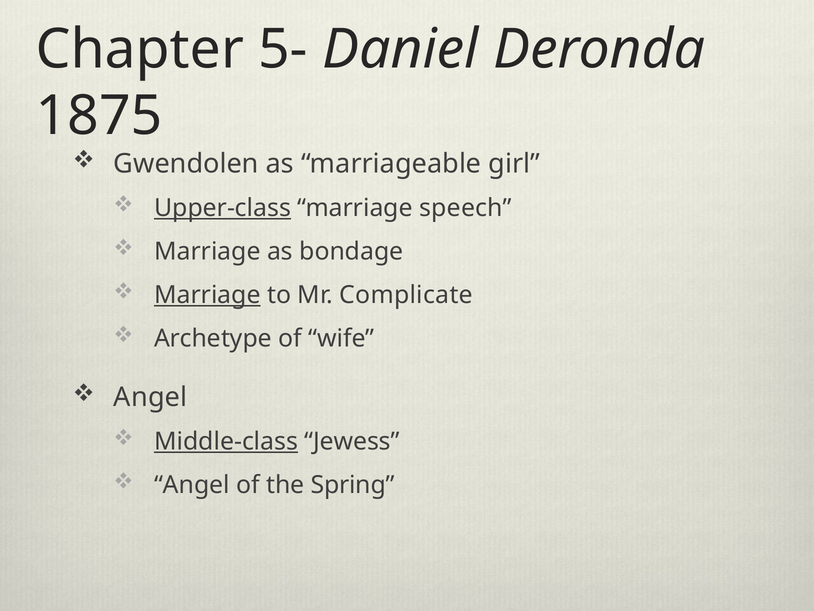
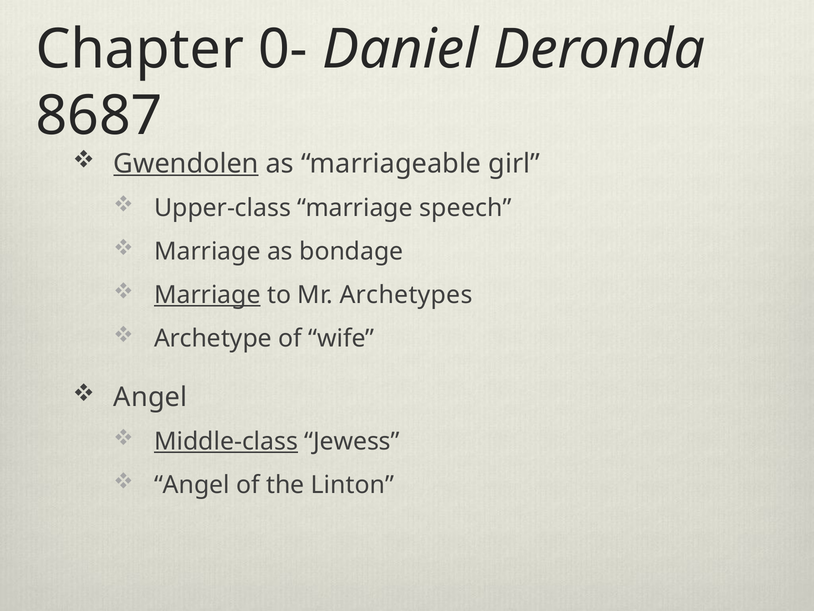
5-: 5- -> 0-
1875: 1875 -> 8687
Gwendolen underline: none -> present
Upper-class underline: present -> none
Complicate: Complicate -> Archetypes
Spring: Spring -> Linton
